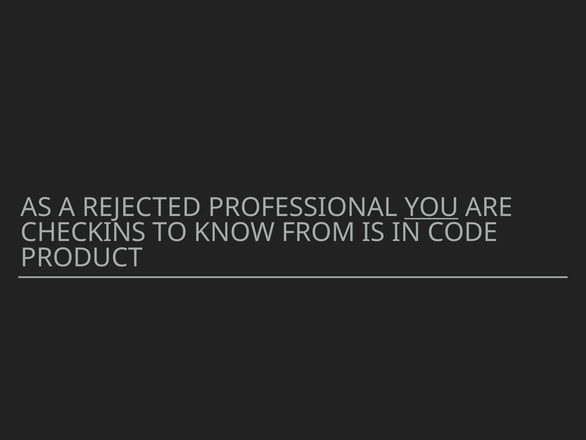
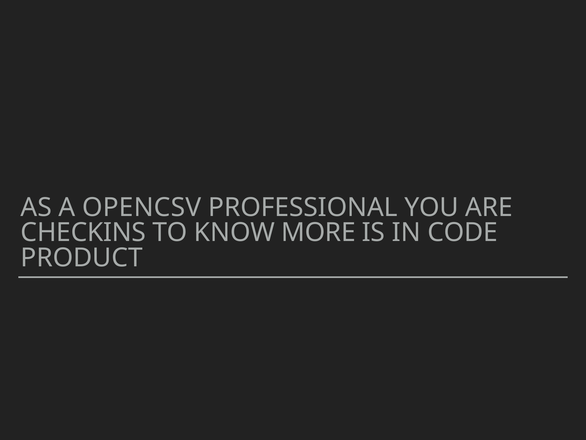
REJECTED: REJECTED -> OPENCSV
YOU underline: present -> none
FROM: FROM -> MORE
